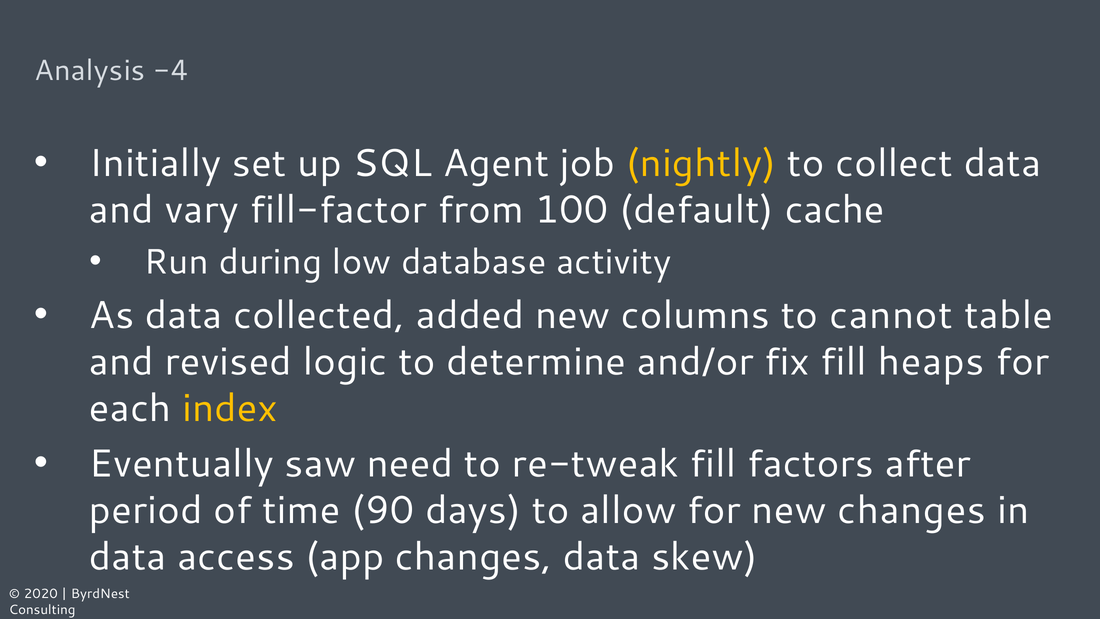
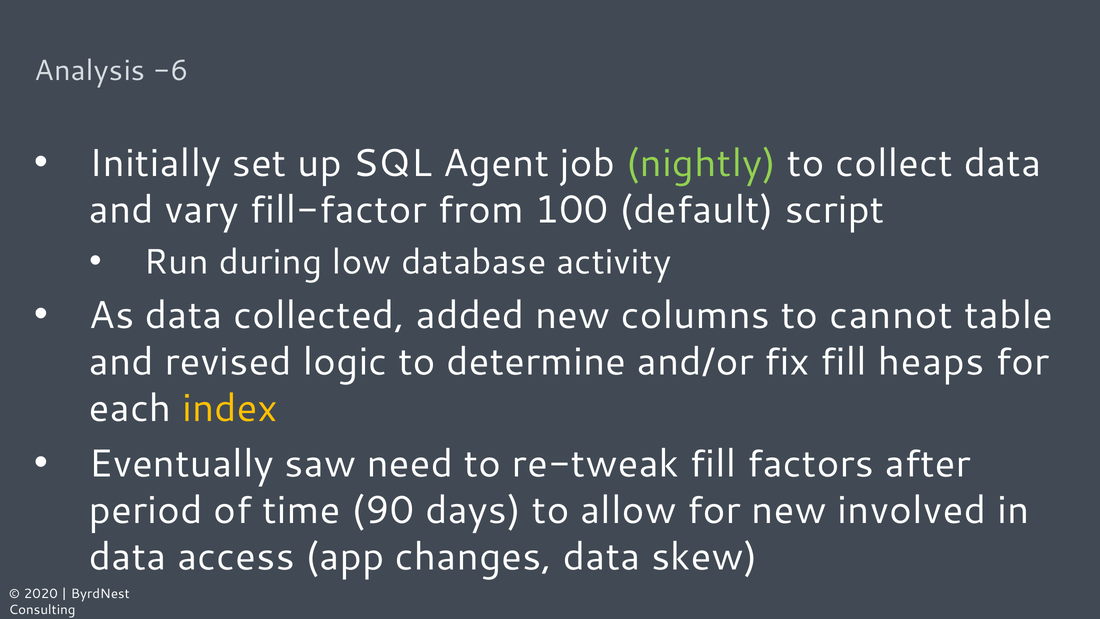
-4: -4 -> -6
nightly colour: yellow -> light green
cache: cache -> script
new changes: changes -> involved
